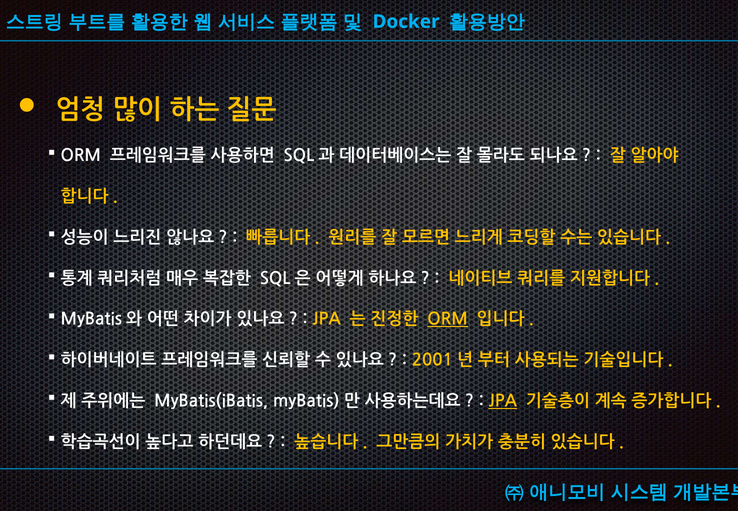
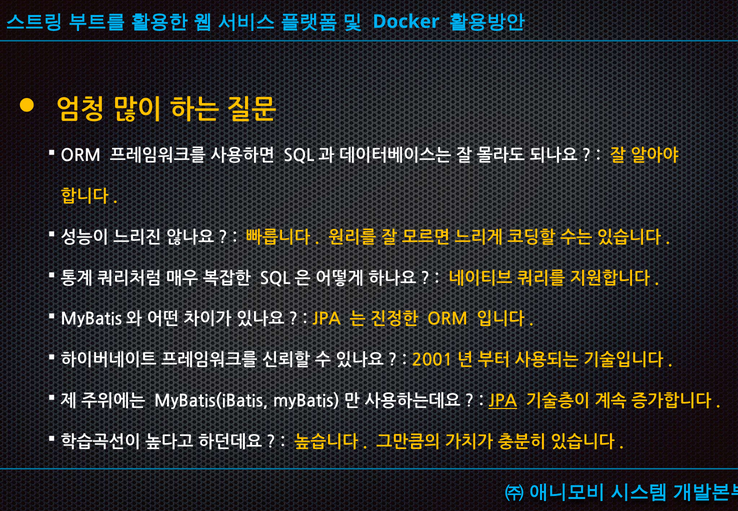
ORM at (448, 319) underline: present -> none
